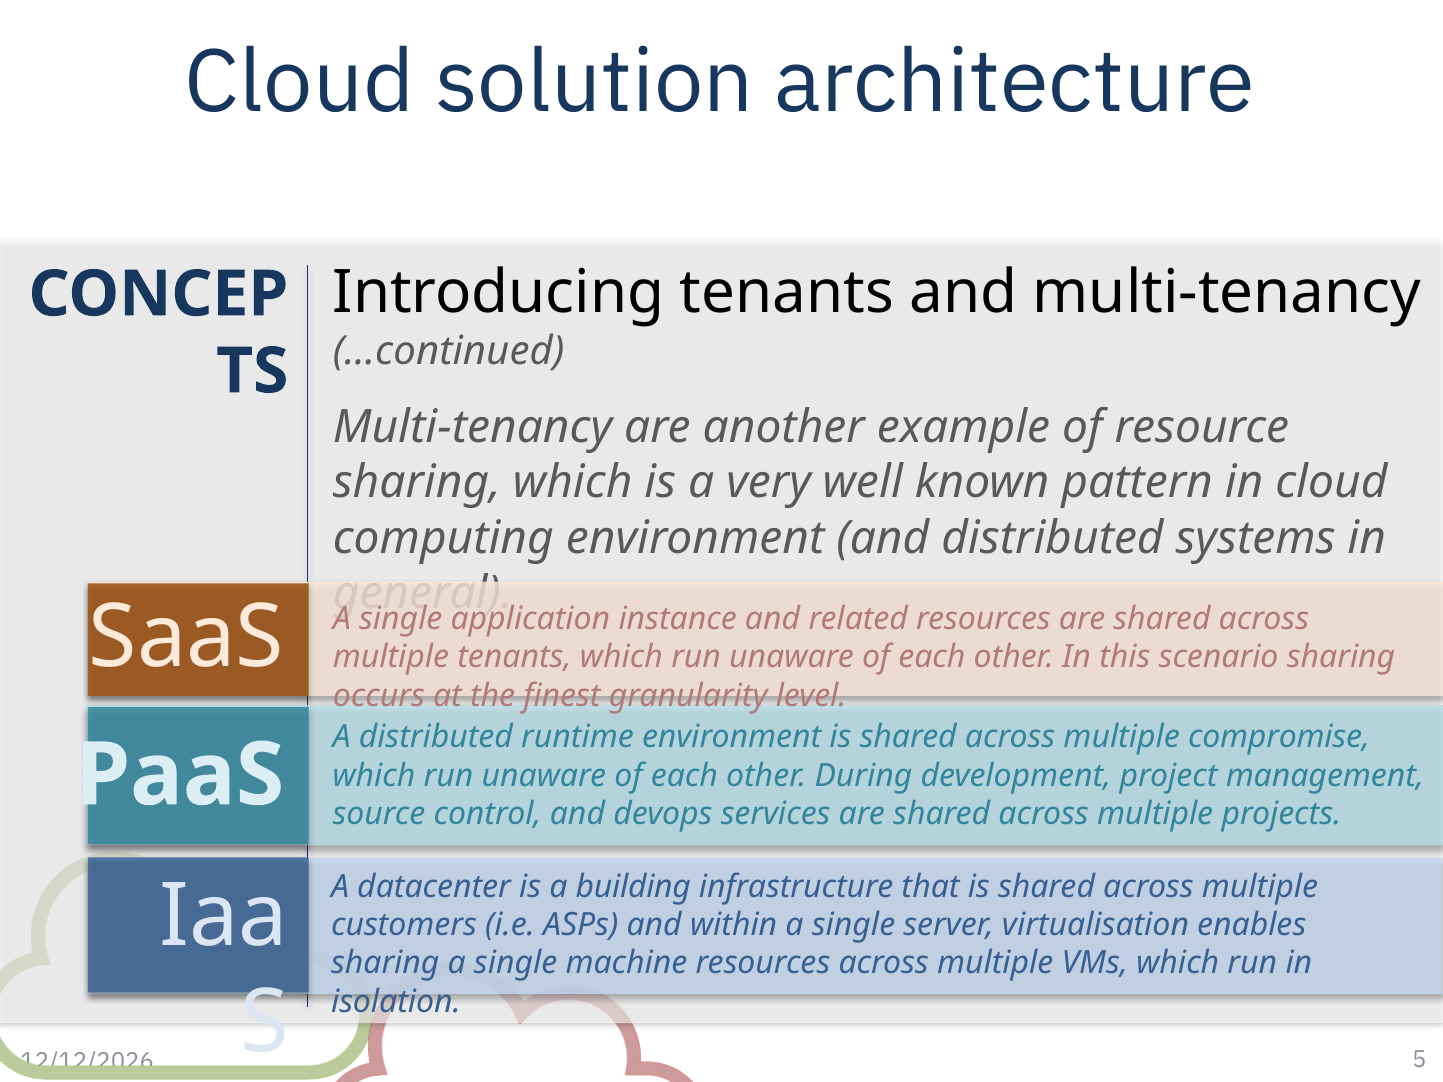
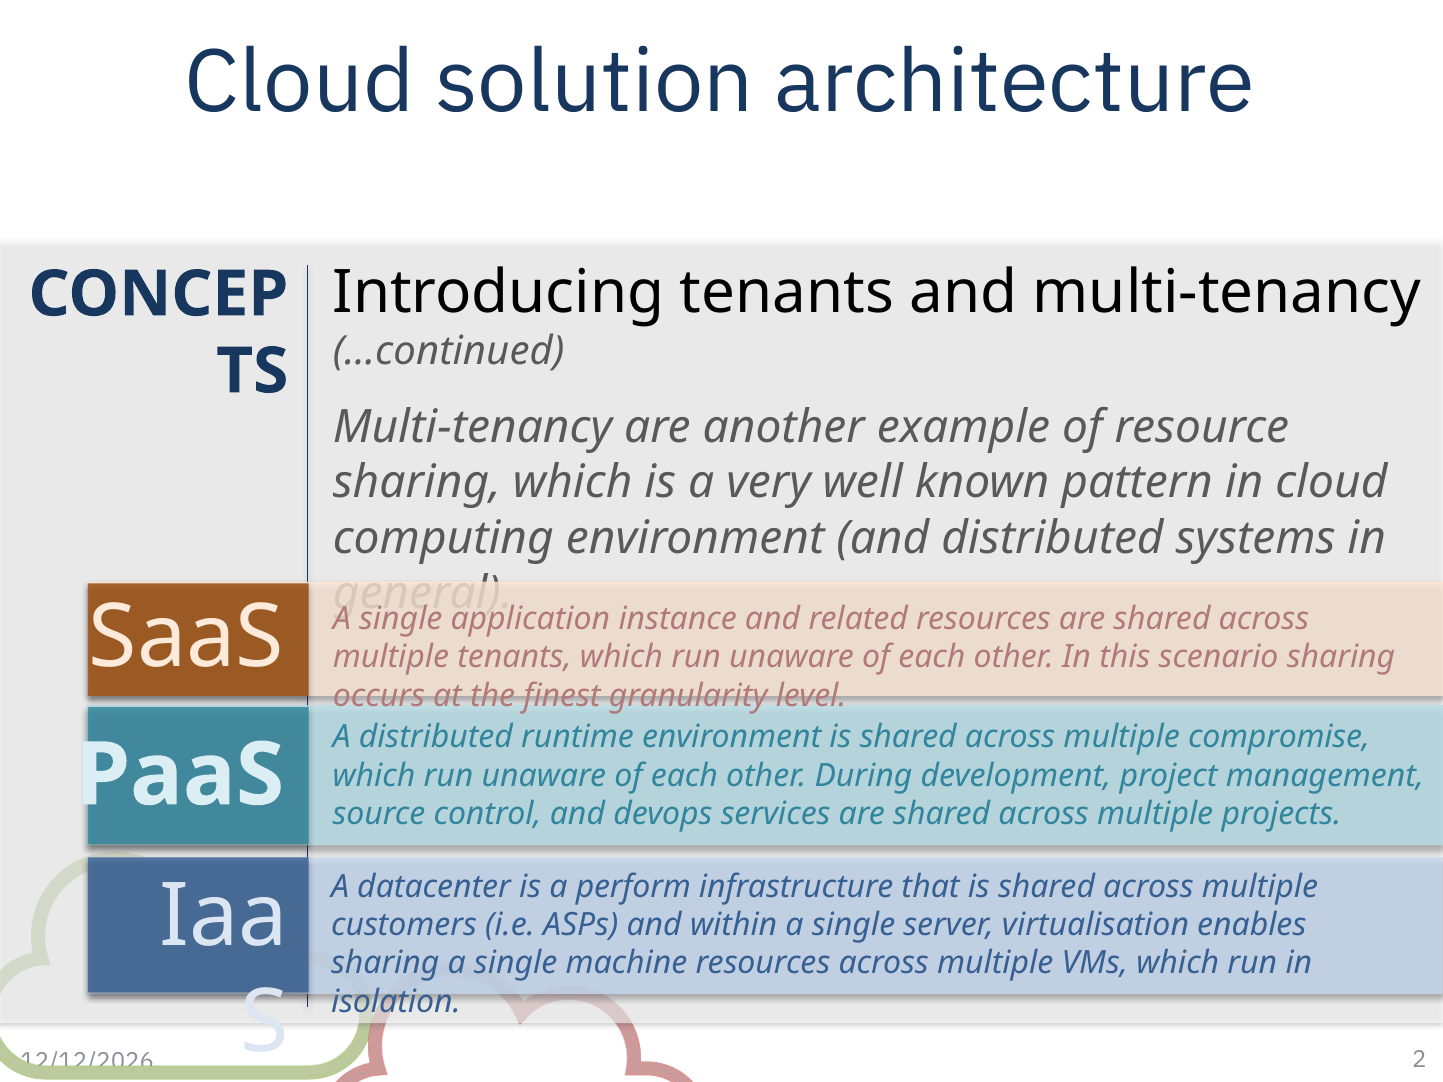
building: building -> perform
5: 5 -> 2
